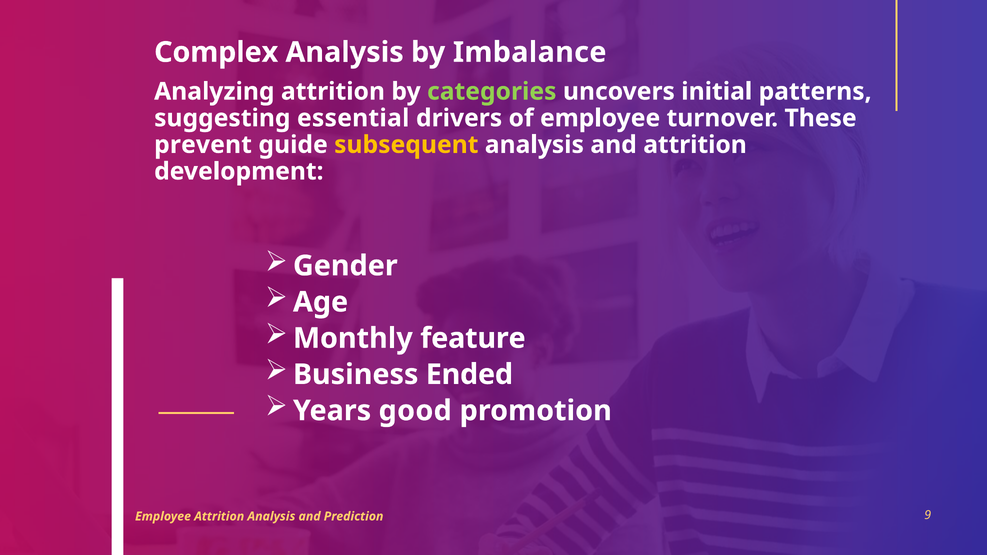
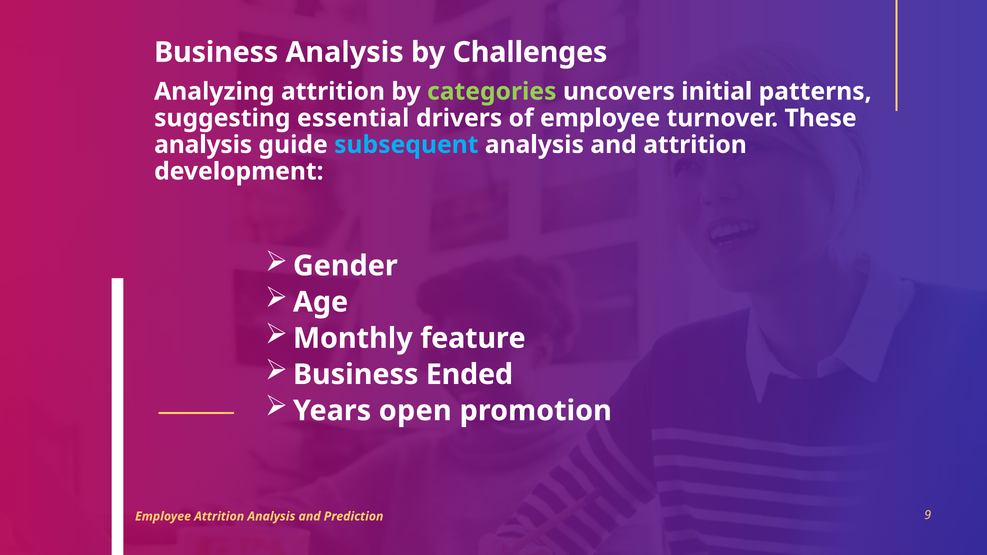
Complex at (216, 52): Complex -> Business
Imbalance: Imbalance -> Challenges
prevent at (203, 145): prevent -> analysis
subsequent colour: yellow -> light blue
good: good -> open
